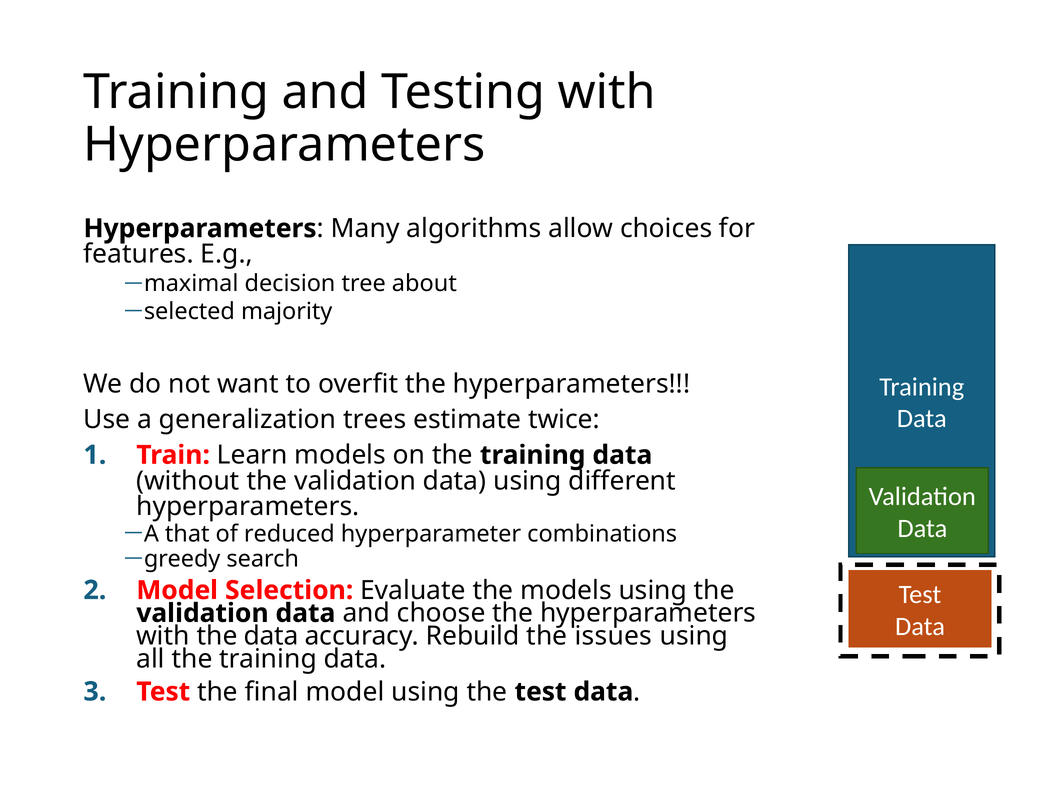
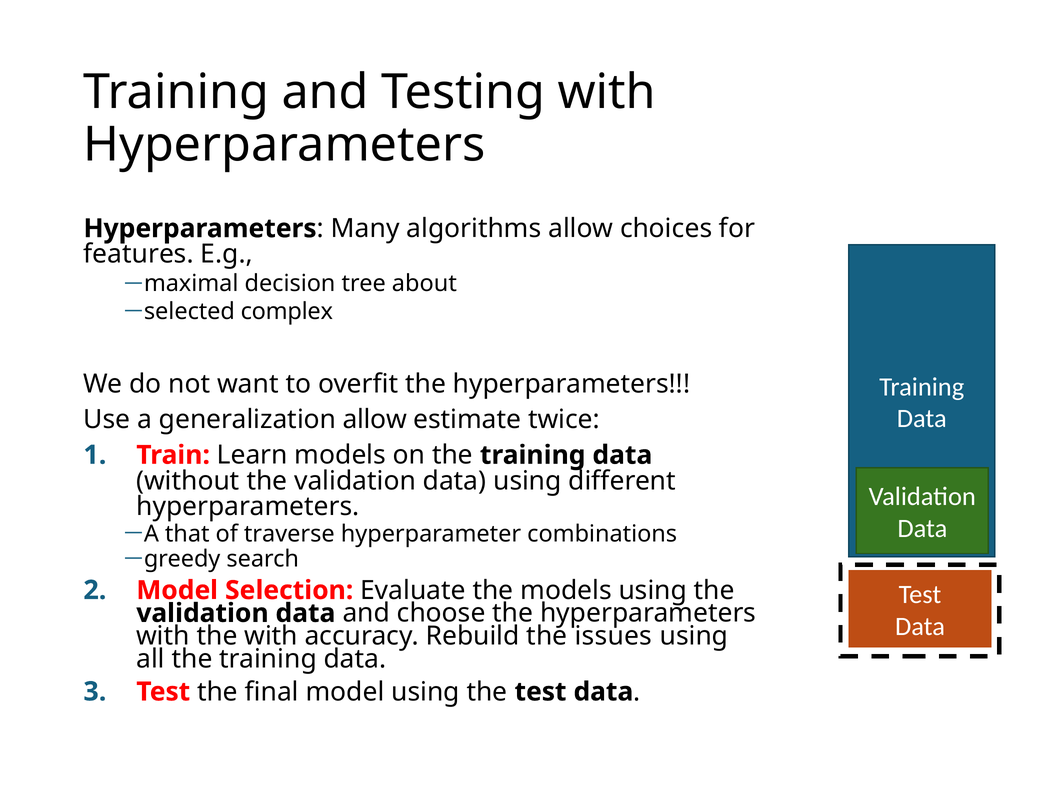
majority: majority -> complex
generalization trees: trees -> allow
reduced: reduced -> traverse
the data: data -> with
